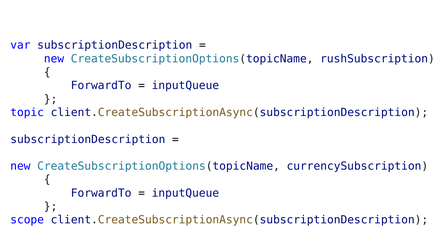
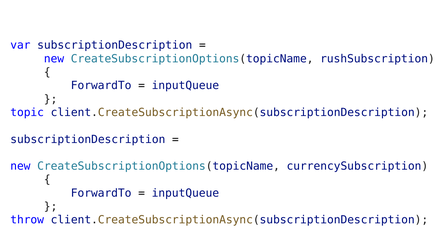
scope: scope -> throw
